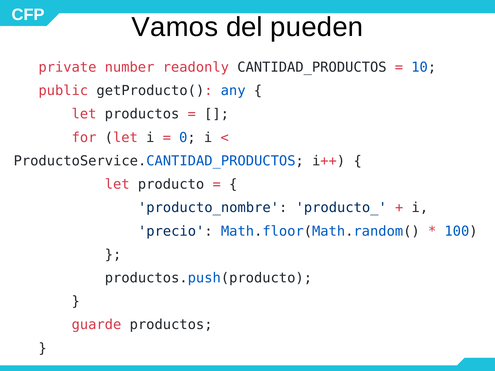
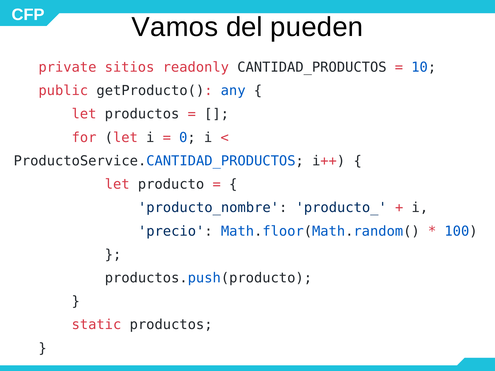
number: number -> sitios
guarde: guarde -> static
